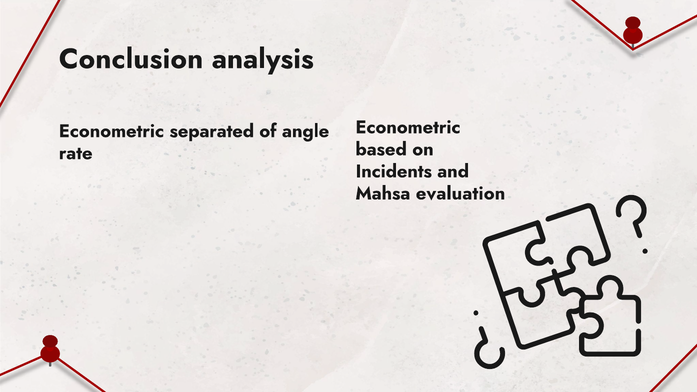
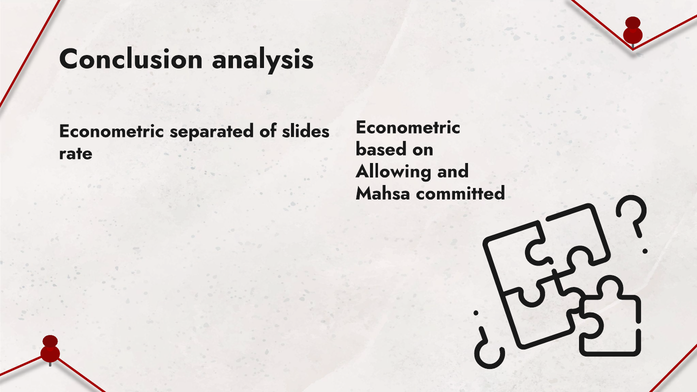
angle: angle -> slides
Incidents: Incidents -> Allowing
evaluation: evaluation -> committed
